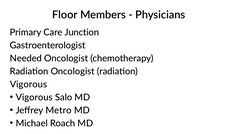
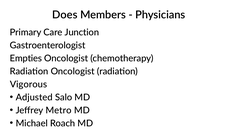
Floor: Floor -> Does
Needed: Needed -> Empties
Vigorous at (34, 97): Vigorous -> Adjusted
